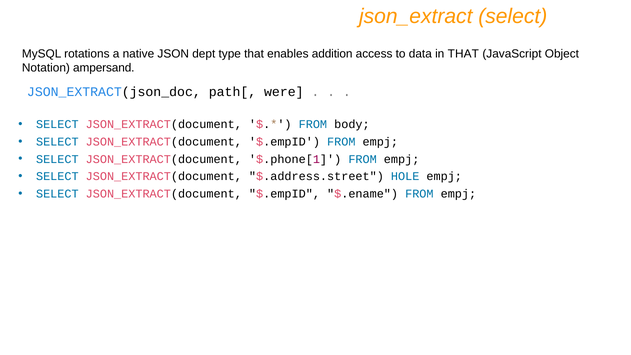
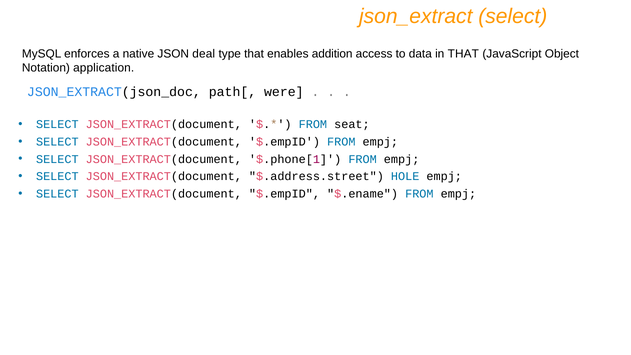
rotations: rotations -> enforces
dept: dept -> deal
ampersand: ampersand -> application
body: body -> seat
